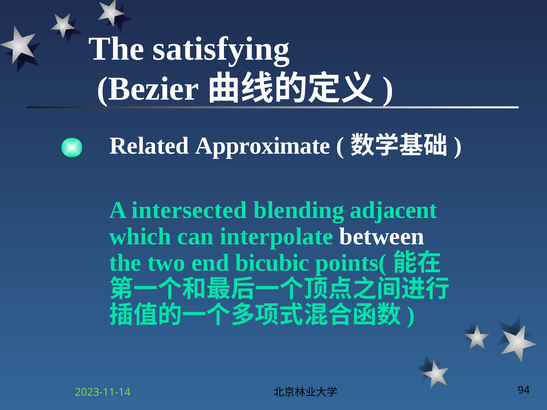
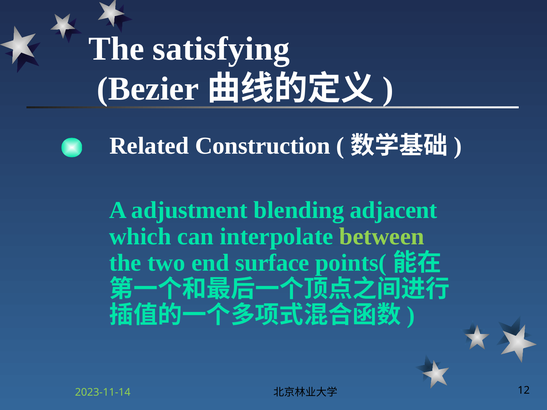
Approximate: Approximate -> Construction
intersected: intersected -> adjustment
between colour: white -> light green
bicubic: bicubic -> surface
94: 94 -> 12
